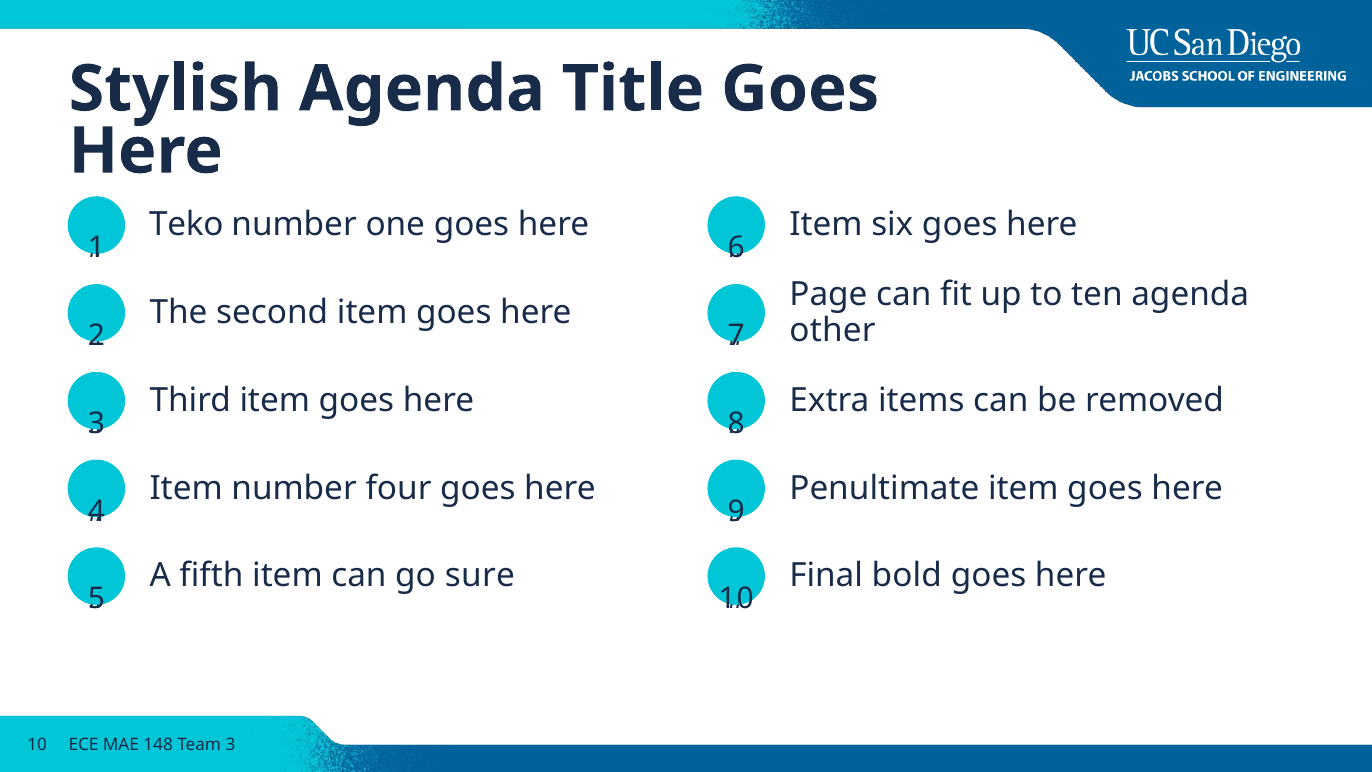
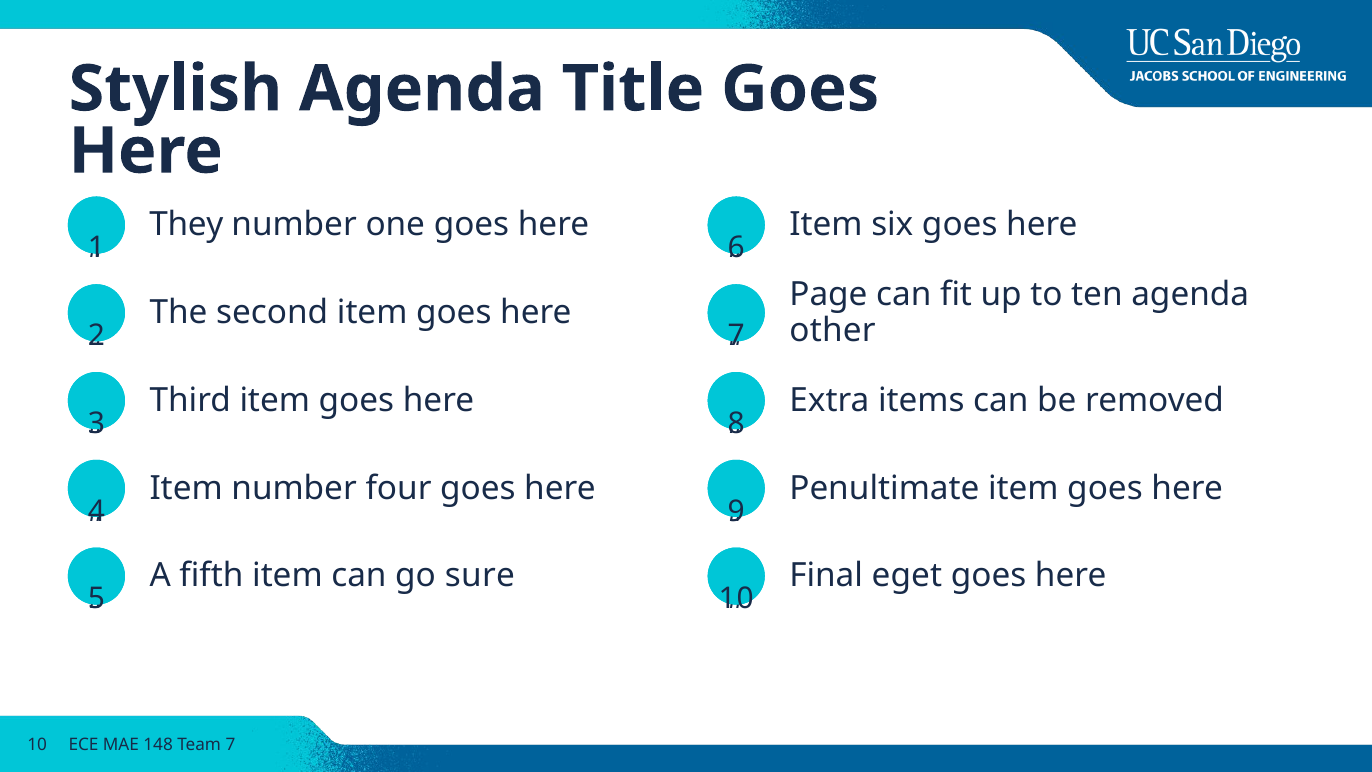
Teko: Teko -> They
bold: bold -> eget
Team 3: 3 -> 7
